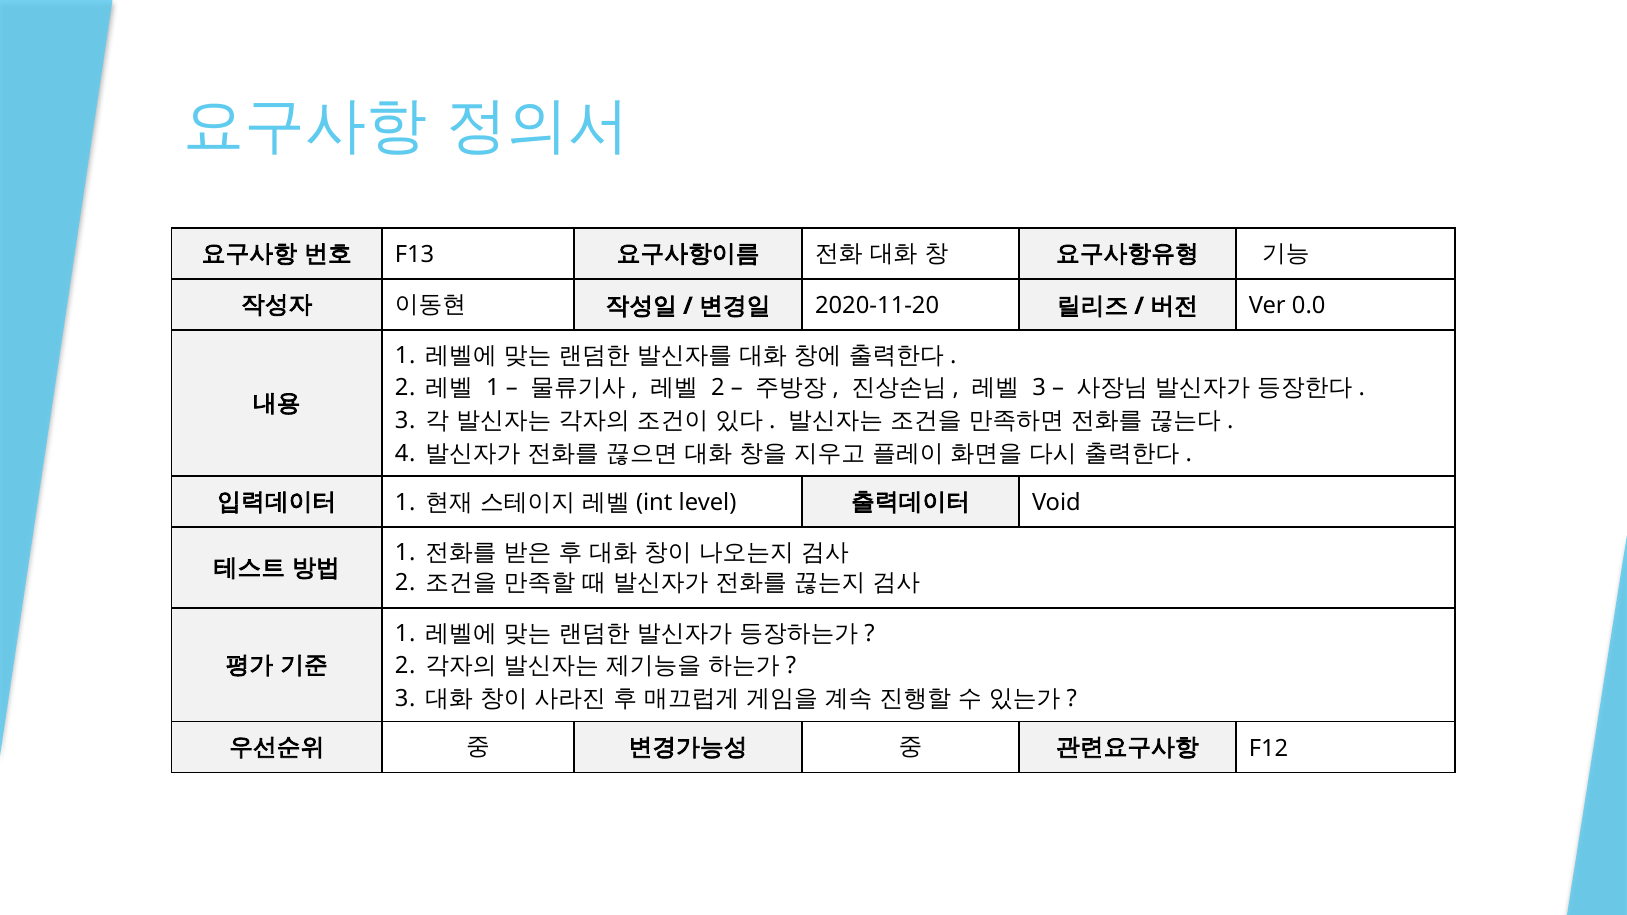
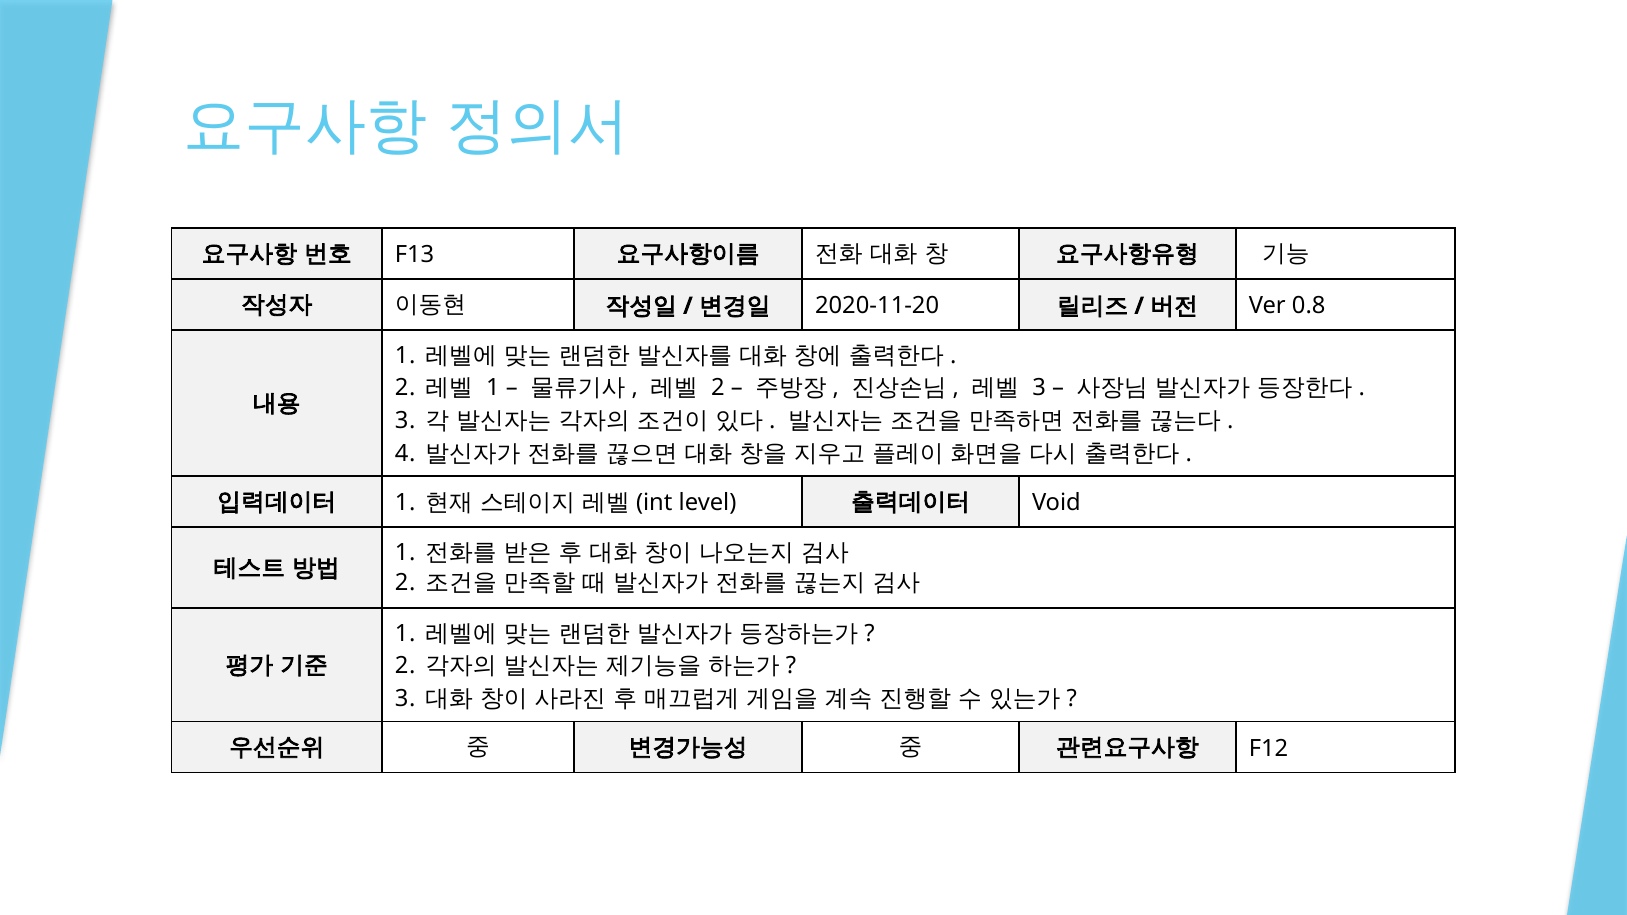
0.0: 0.0 -> 0.8
